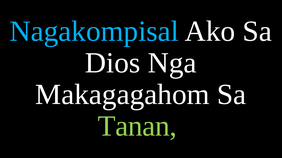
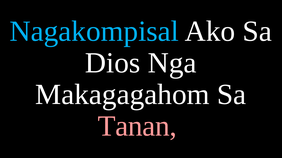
Tanan colour: light green -> pink
